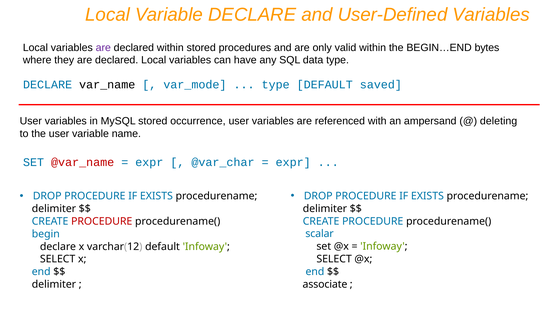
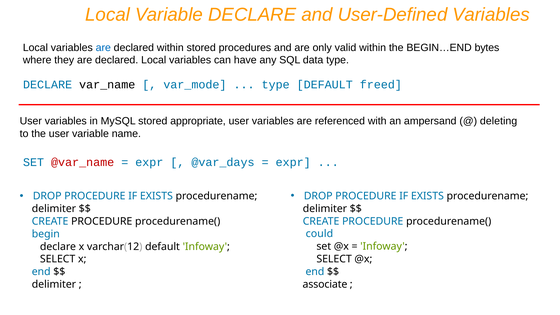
are at (103, 48) colour: purple -> blue
saved: saved -> freed
occurrence: occurrence -> appropriate
@var_char: @var_char -> @var_days
PROCEDURE at (102, 221) colour: red -> black
scalar: scalar -> could
